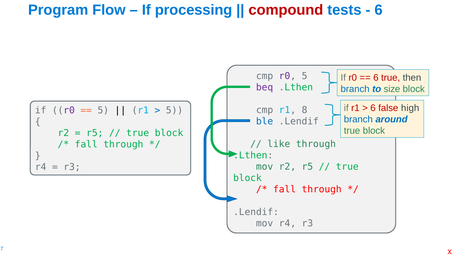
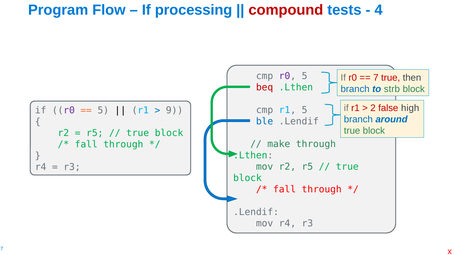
6 at (379, 10): 6 -> 4
6 at (376, 78): 6 -> 7
beq colour: purple -> red
size: size -> strb
6 at (373, 108): 6 -> 2
r1 8: 8 -> 5
5 at (174, 111): 5 -> 9
like: like -> make
